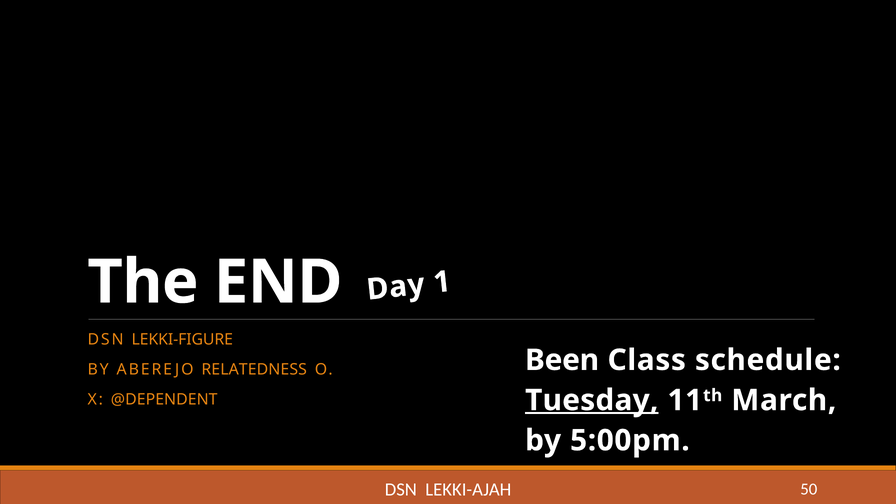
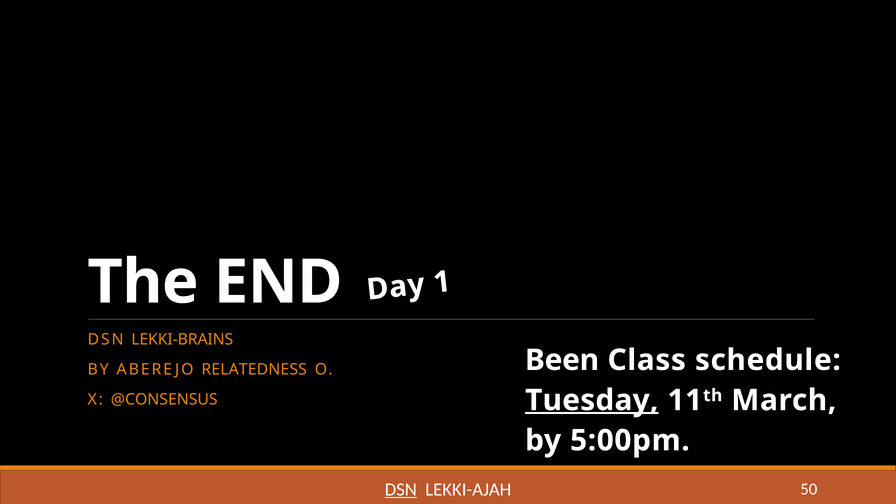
LEKKI-FIGURE: LEKKI-FIGURE -> LEKKI-BRAINS
@DEPENDENT: @DEPENDENT -> @CONSENSUS
DSN at (401, 489) underline: none -> present
